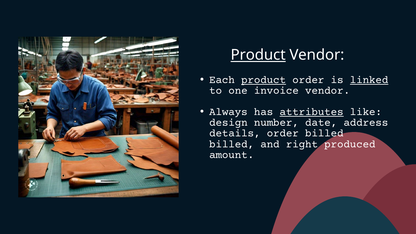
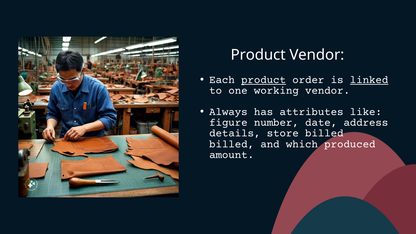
Product at (258, 55) underline: present -> none
invoice: invoice -> working
attributes underline: present -> none
design: design -> figure
details order: order -> store
right: right -> which
